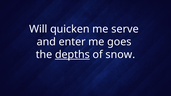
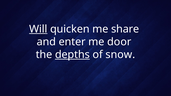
Will underline: none -> present
serve: serve -> share
goes: goes -> door
